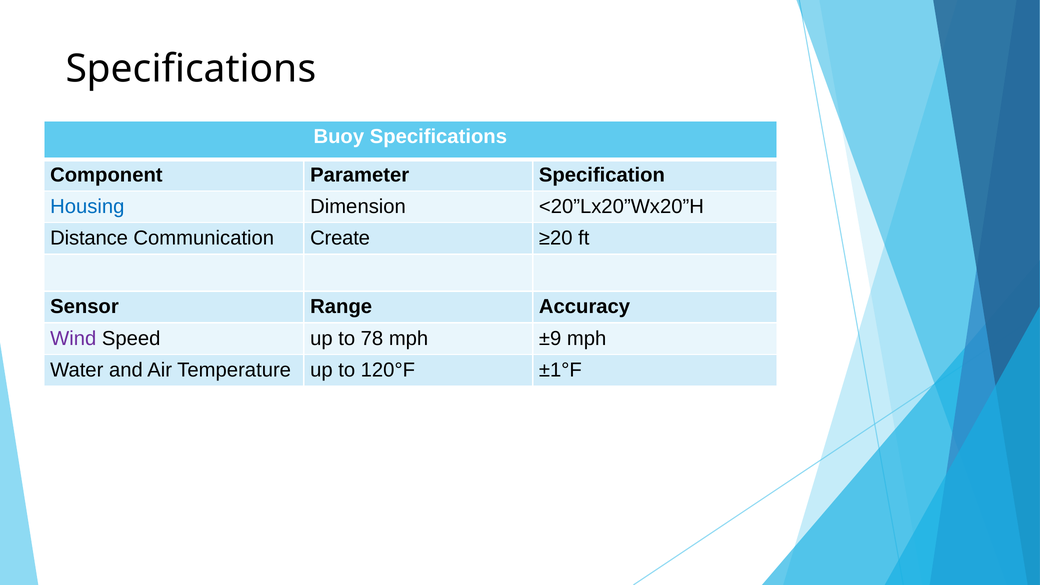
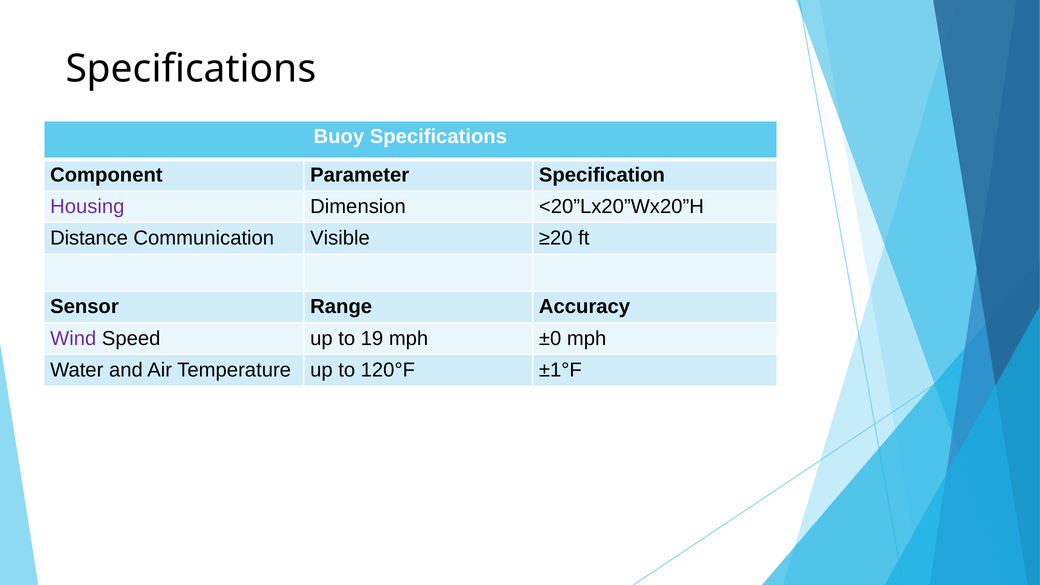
Housing colour: blue -> purple
Create: Create -> Visible
78: 78 -> 19
±9: ±9 -> ±0
